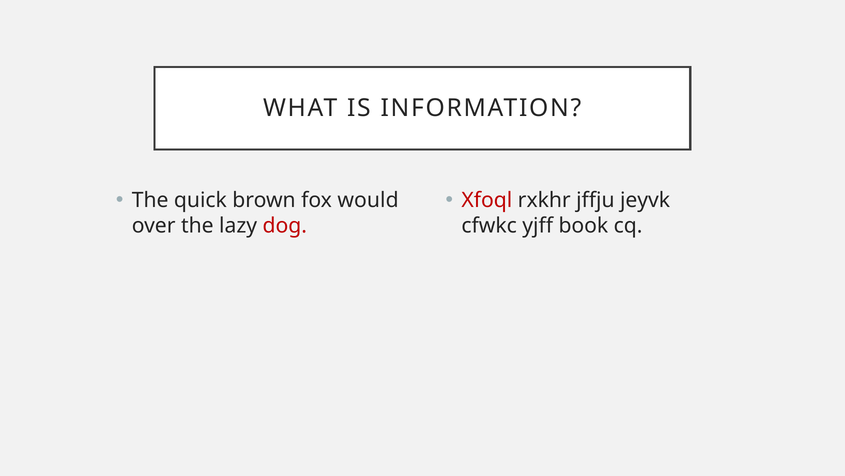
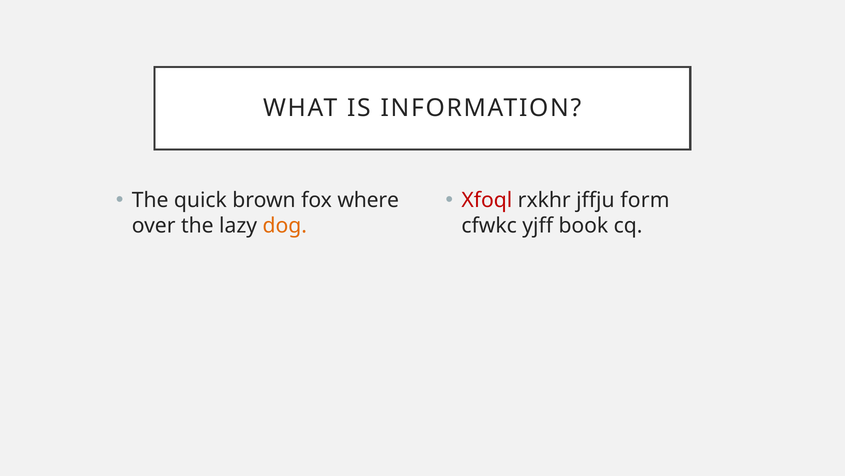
would: would -> where
jeyvk: jeyvk -> form
dog colour: red -> orange
